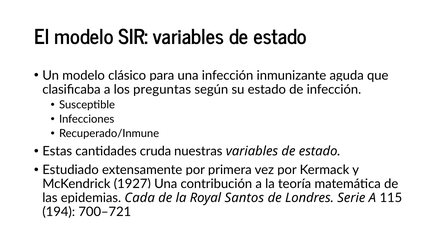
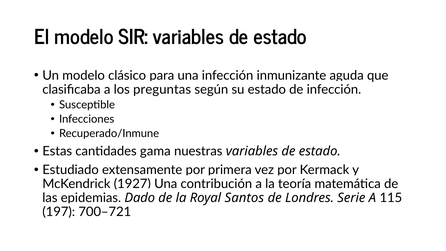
cruda: cruda -> gama
Cada: Cada -> Dado
194: 194 -> 197
